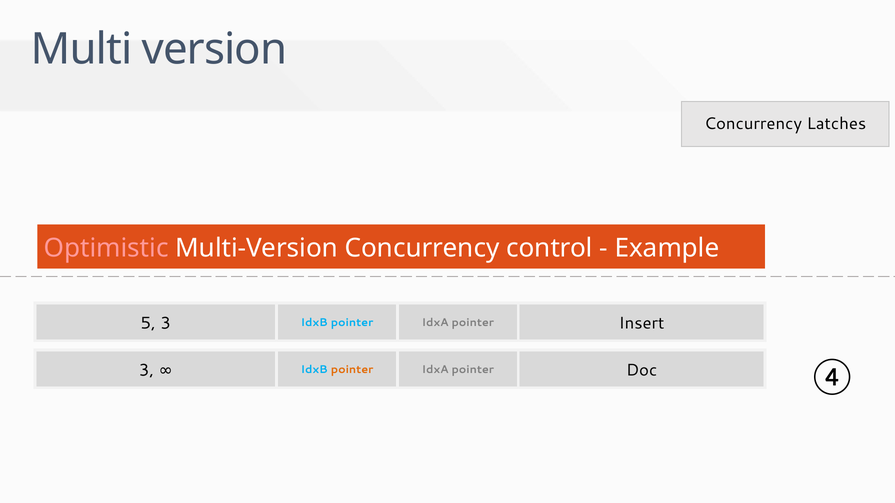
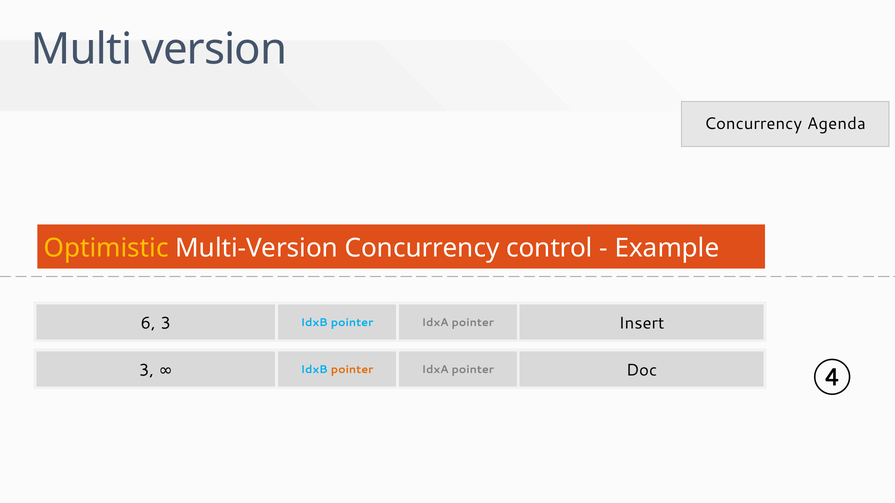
Latches: Latches -> Agenda
Optimistic colour: pink -> yellow
5: 5 -> 6
